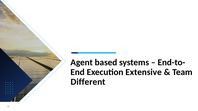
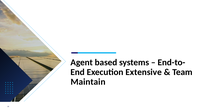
Different: Different -> Maintain
